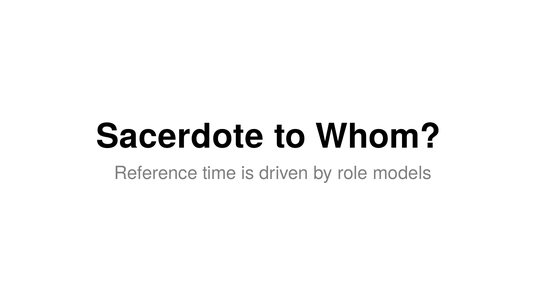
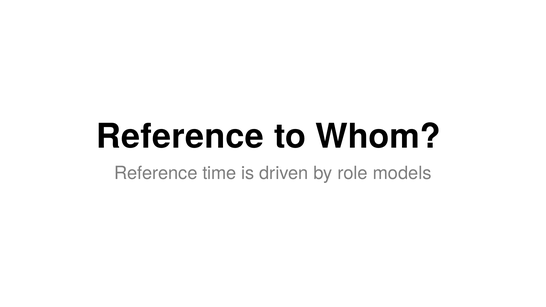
Sacerdote at (180, 136): Sacerdote -> Reference
